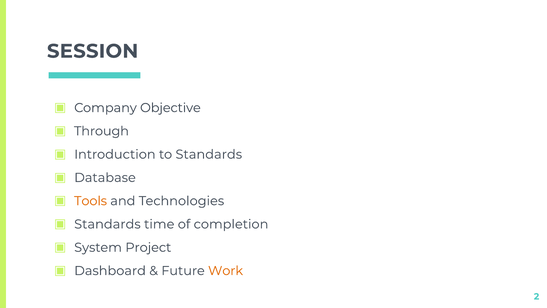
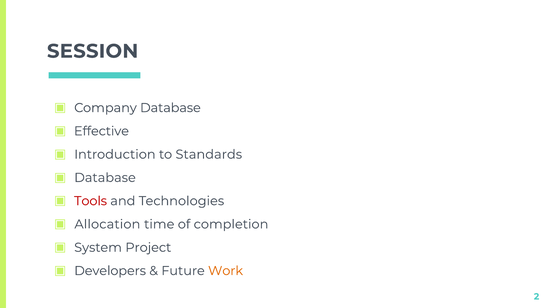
Company Objective: Objective -> Database
Through: Through -> Effective
Tools colour: orange -> red
Standards at (107, 224): Standards -> Allocation
Dashboard: Dashboard -> Developers
